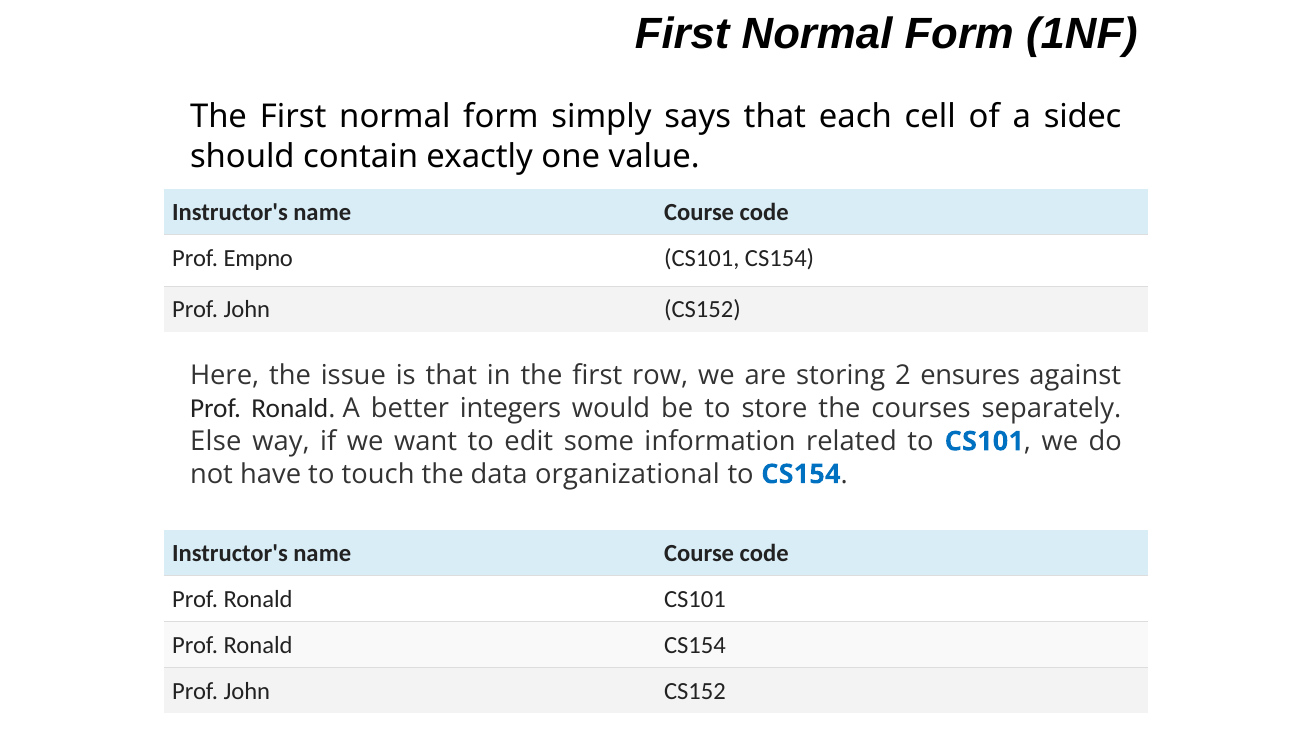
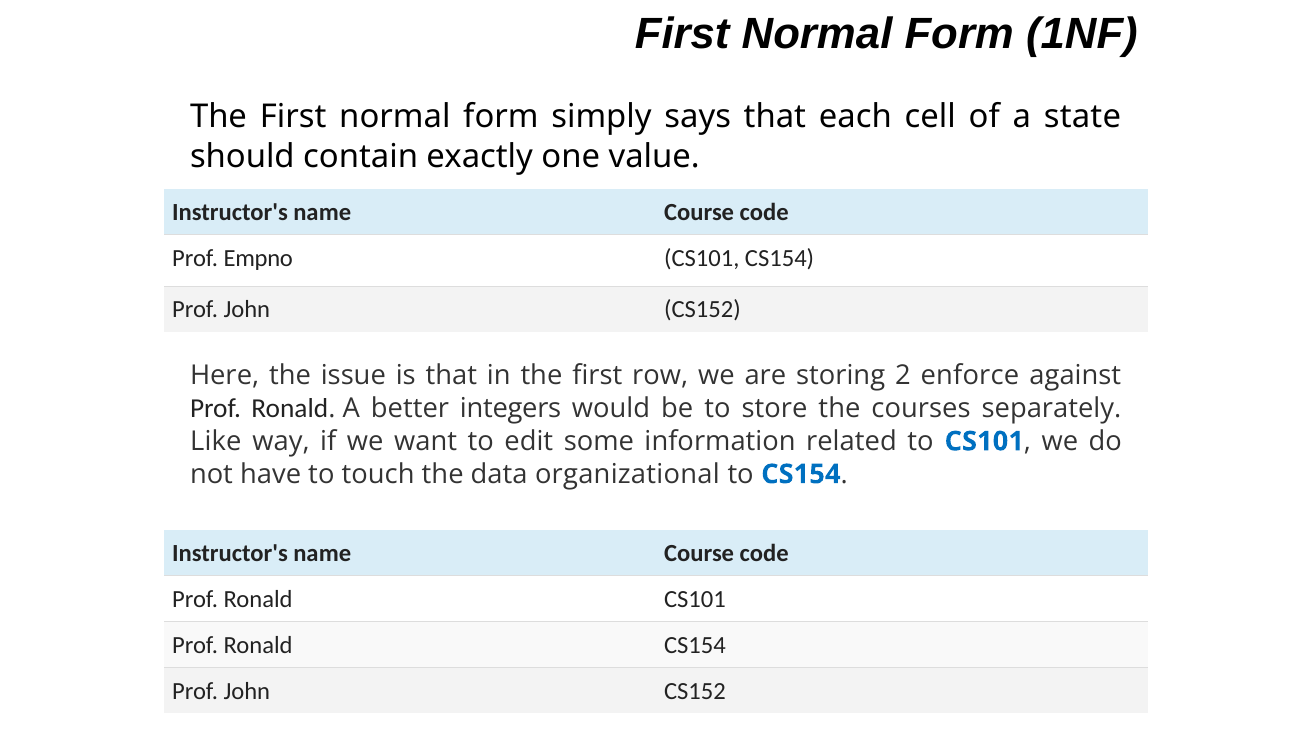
sidec: sidec -> state
ensures: ensures -> enforce
Else: Else -> Like
